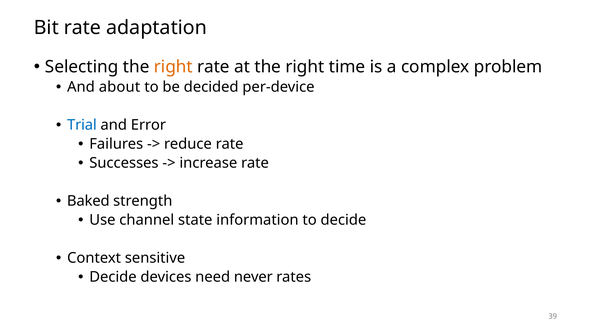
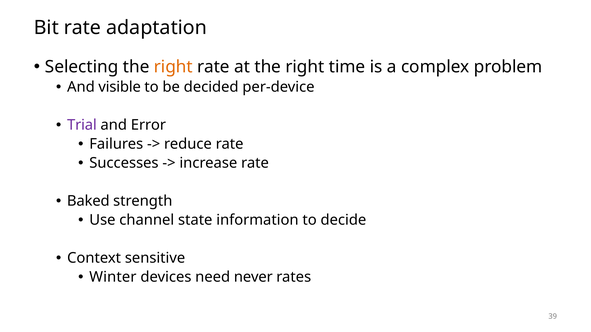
about: about -> visible
Trial colour: blue -> purple
Decide at (113, 277): Decide -> Winter
